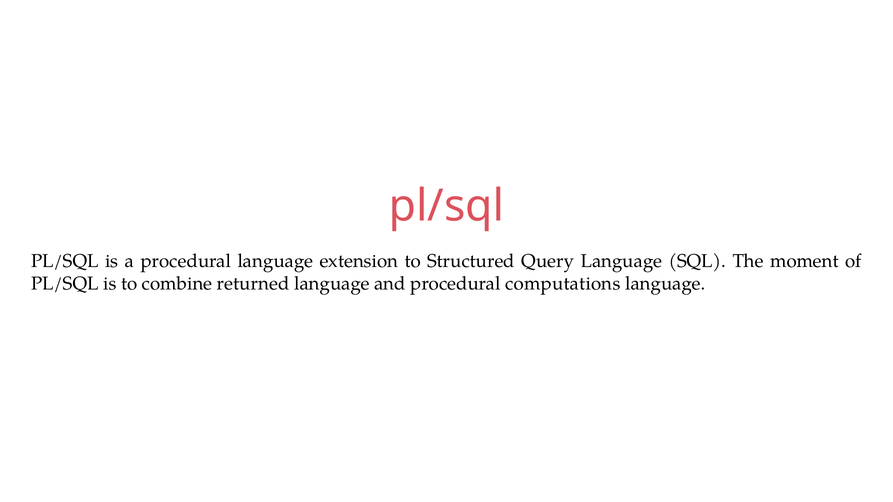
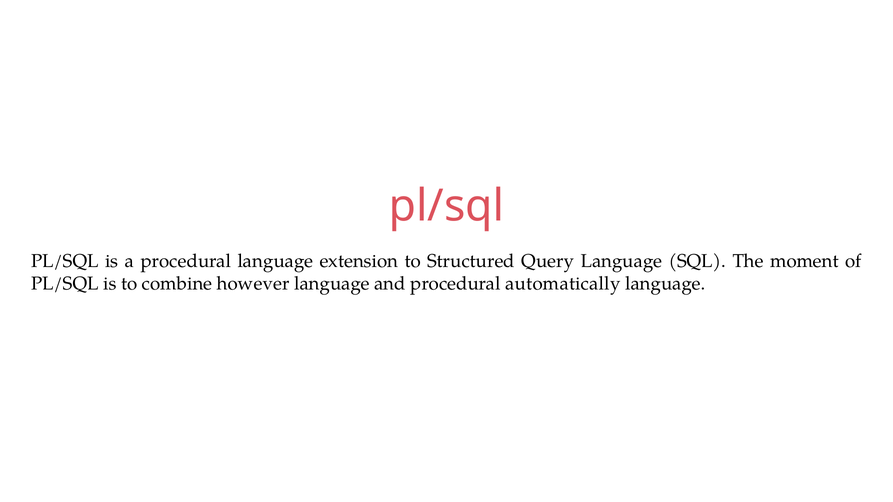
returned: returned -> however
computations: computations -> automatically
